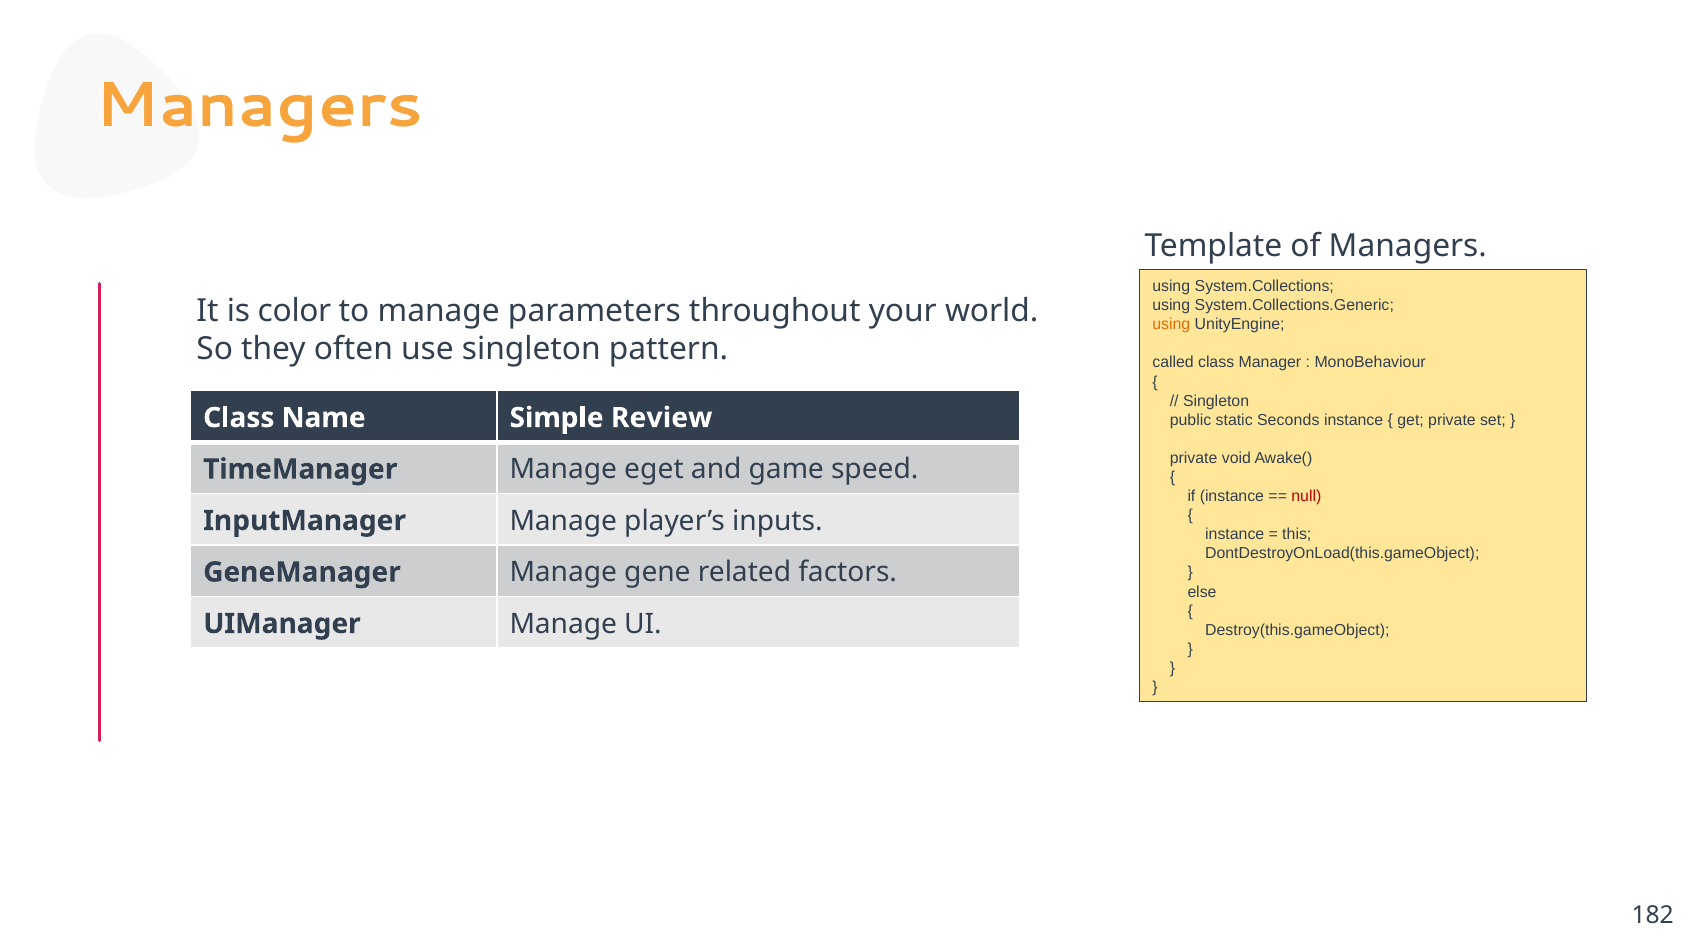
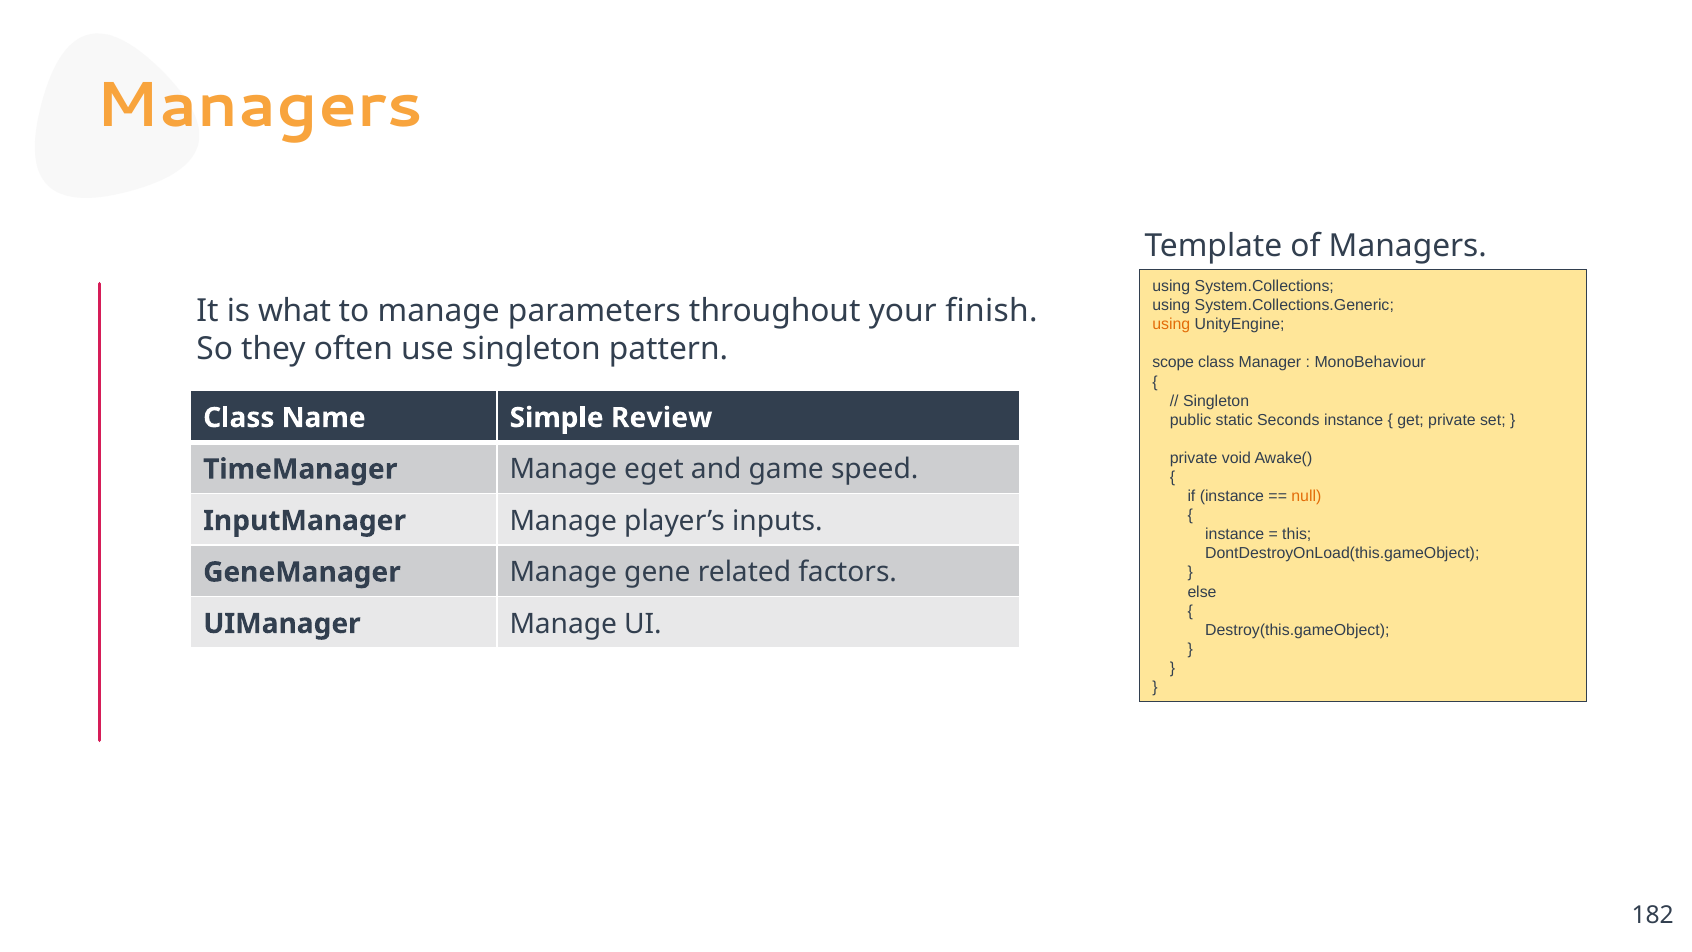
color: color -> what
world: world -> finish
called: called -> scope
null colour: red -> orange
